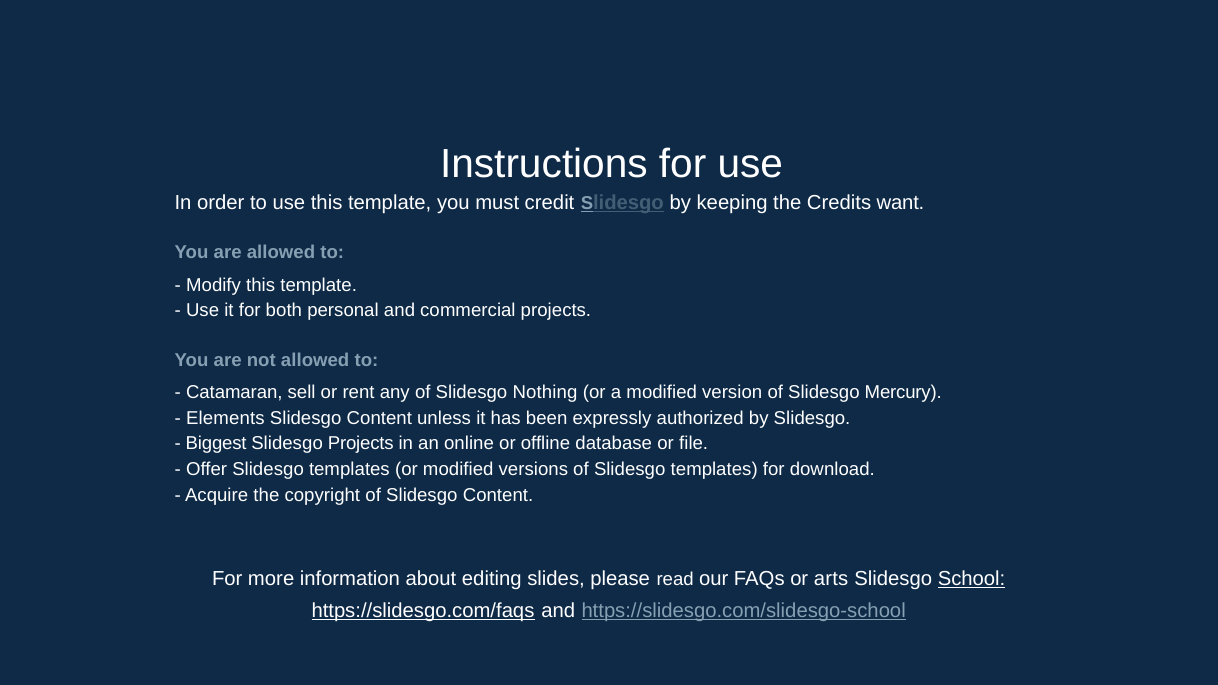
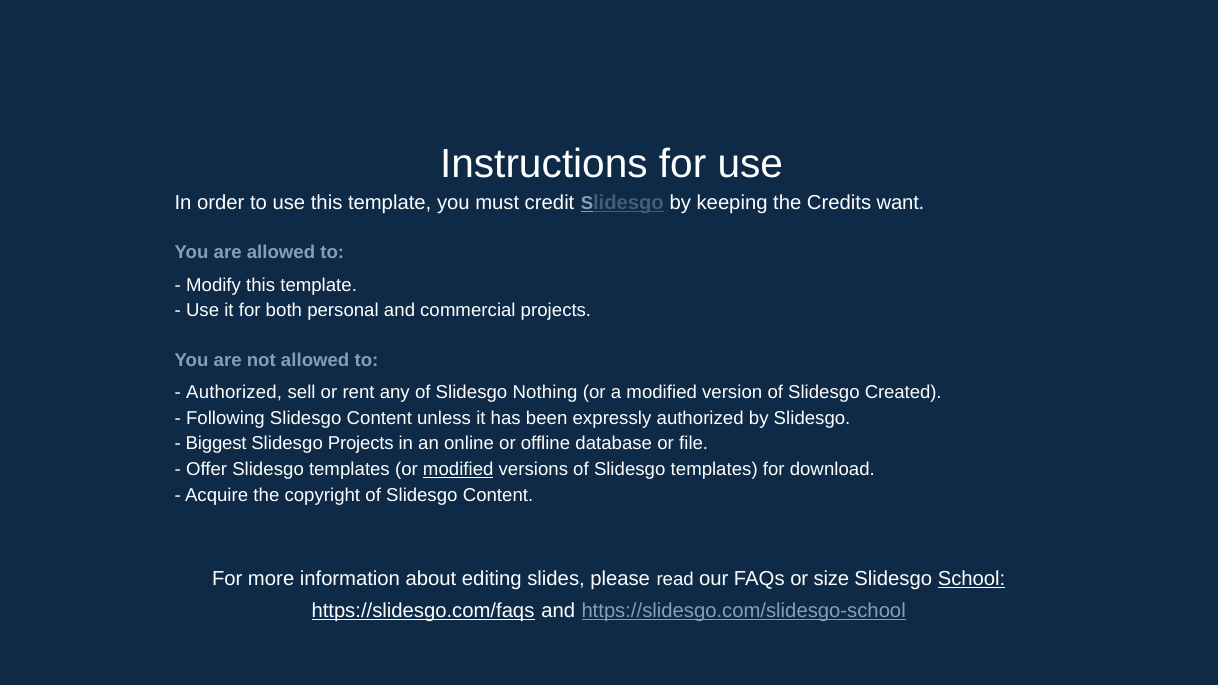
Catamaran at (234, 393): Catamaran -> Authorized
Mercury: Mercury -> Created
Elements: Elements -> Following
modified at (458, 470) underline: none -> present
arts: arts -> size
